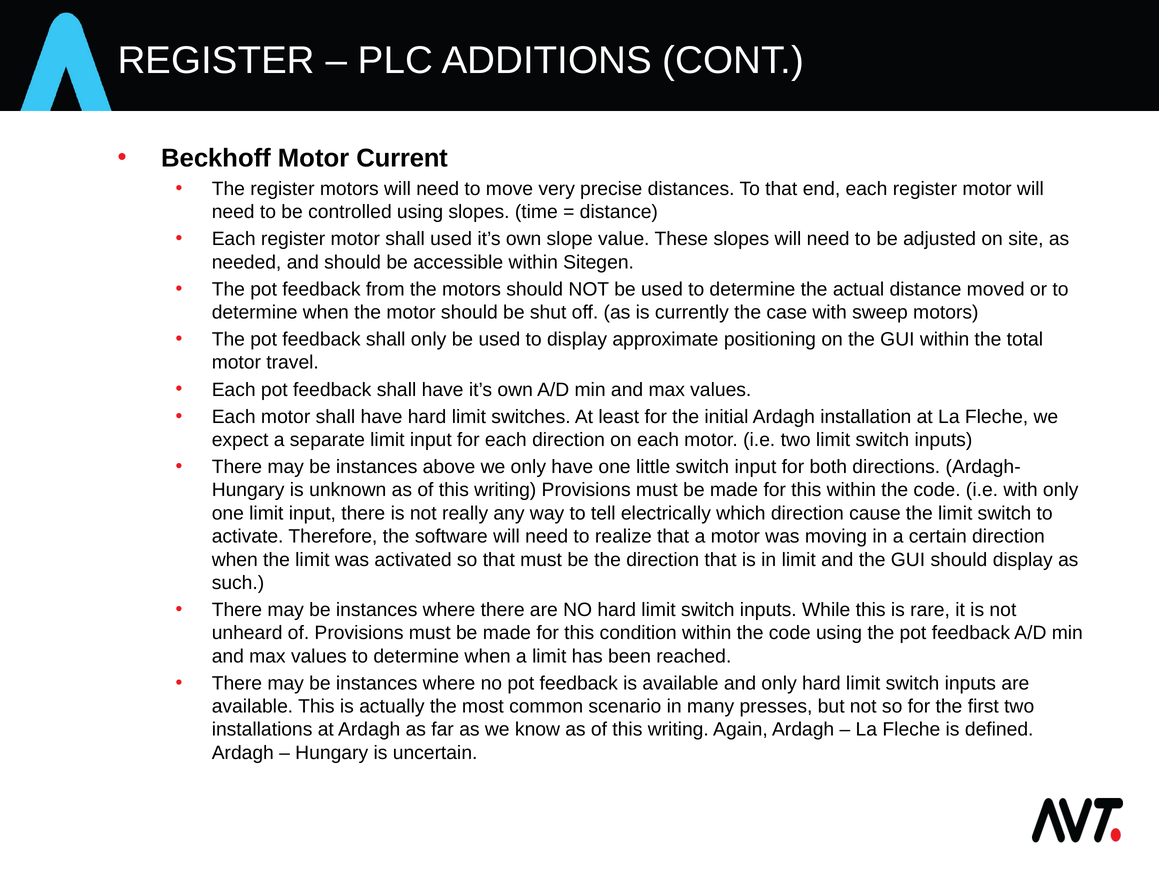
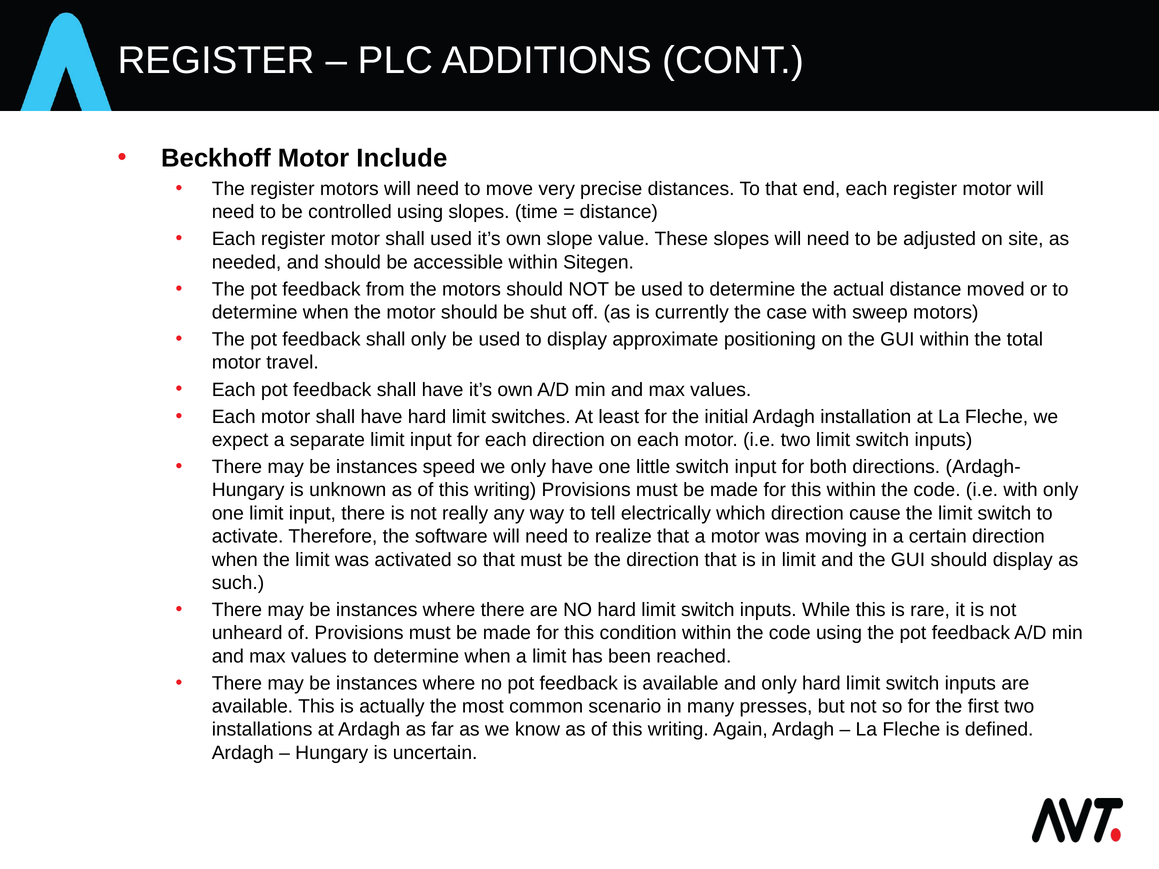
Current: Current -> Include
above: above -> speed
